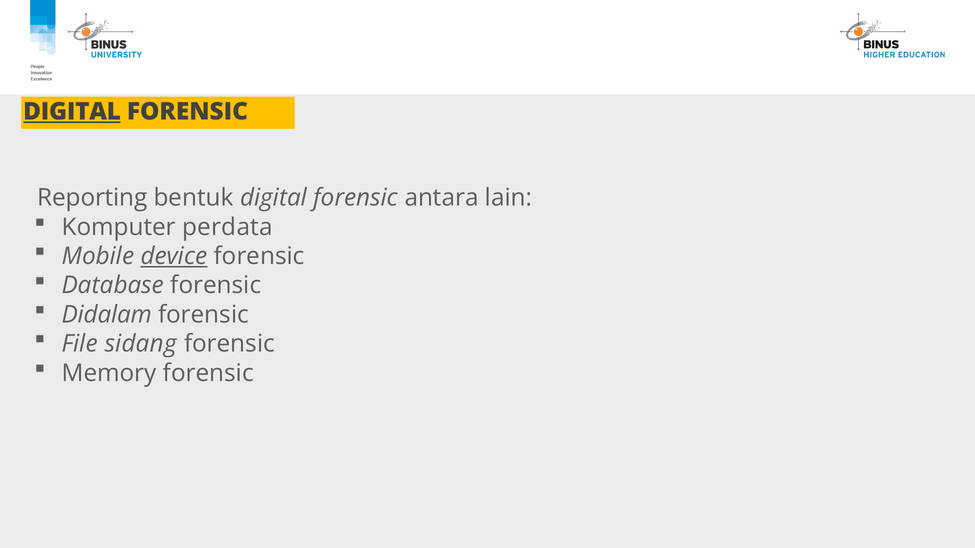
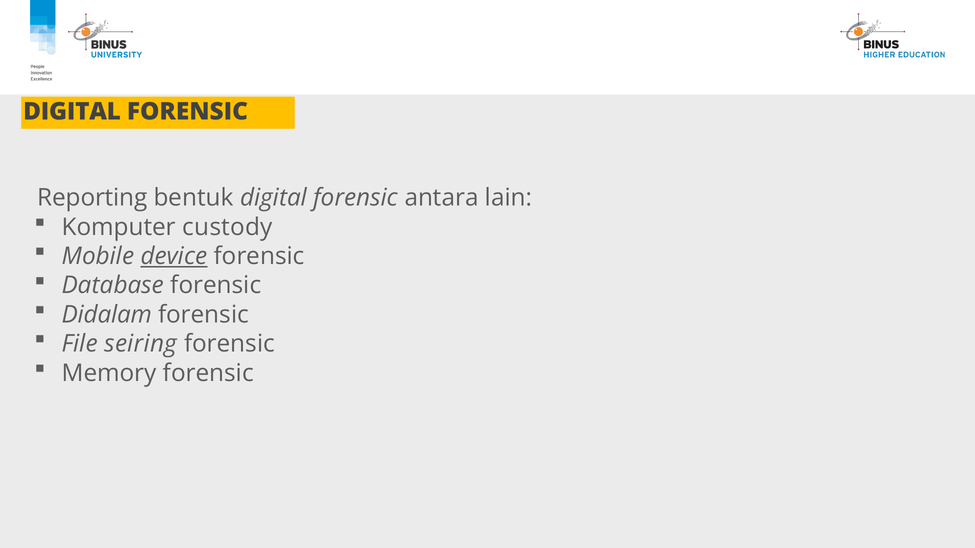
DIGITAL at (72, 112) underline: present -> none
perdata: perdata -> custody
sidang: sidang -> seiring
